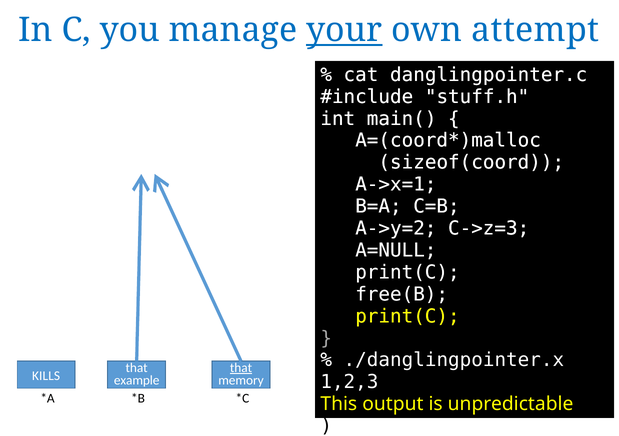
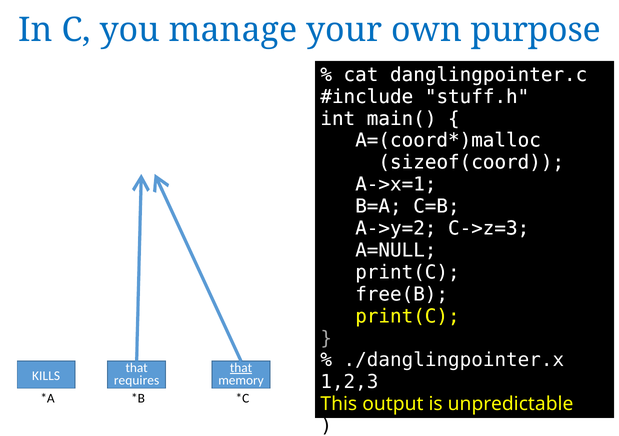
your underline: present -> none
attempt: attempt -> purpose
example: example -> requires
